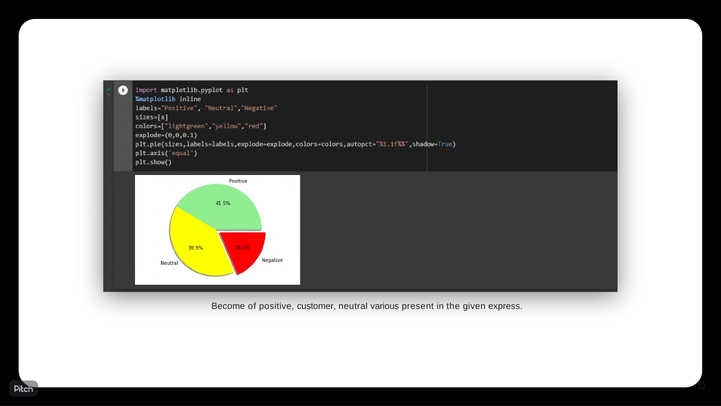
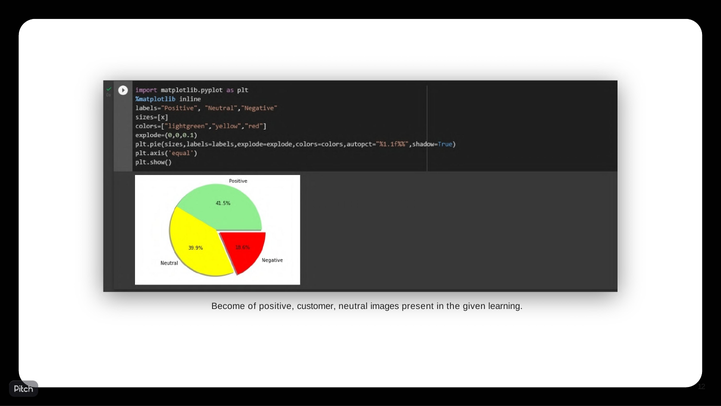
various: various -> images
express: express -> learning
